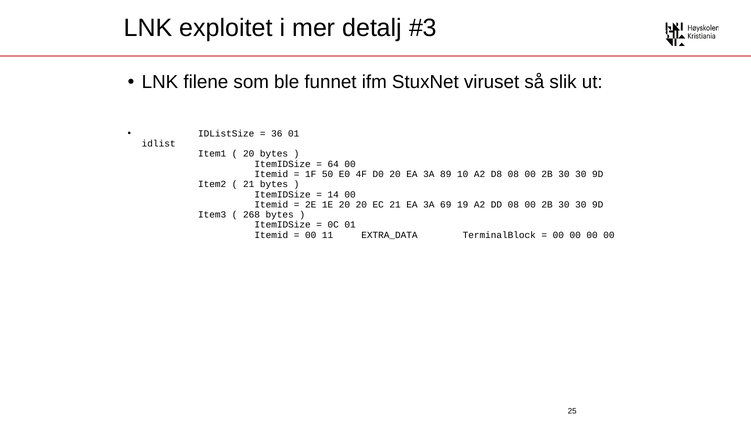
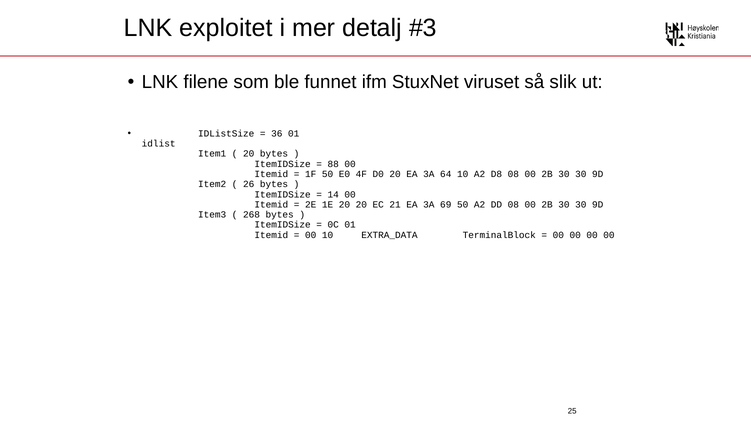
64: 64 -> 88
89: 89 -> 64
21 at (249, 184): 21 -> 26
69 19: 19 -> 50
00 11: 11 -> 10
